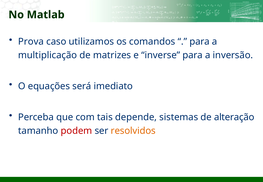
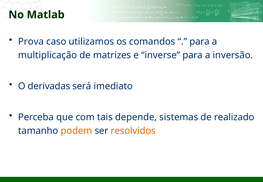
equações: equações -> derivadas
alteração: alteração -> realizado
podem colour: red -> orange
